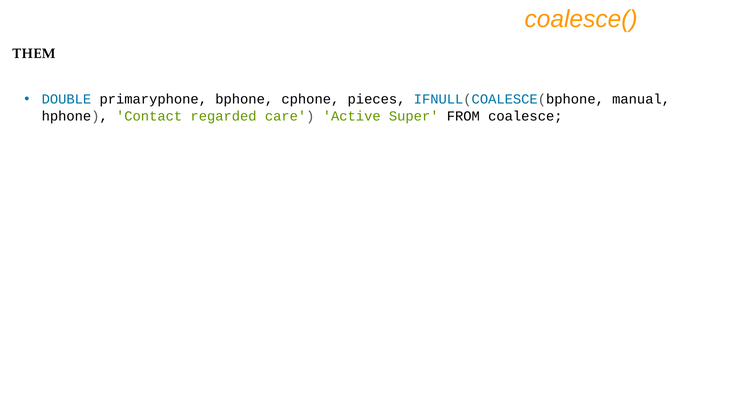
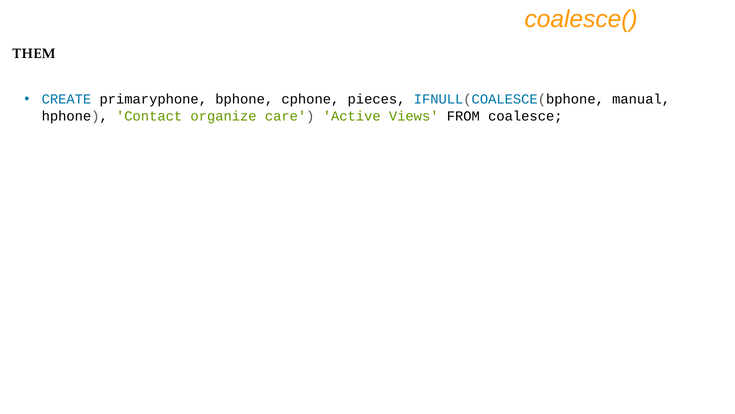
DOUBLE: DOUBLE -> CREATE
regarded: regarded -> organize
Super: Super -> Views
